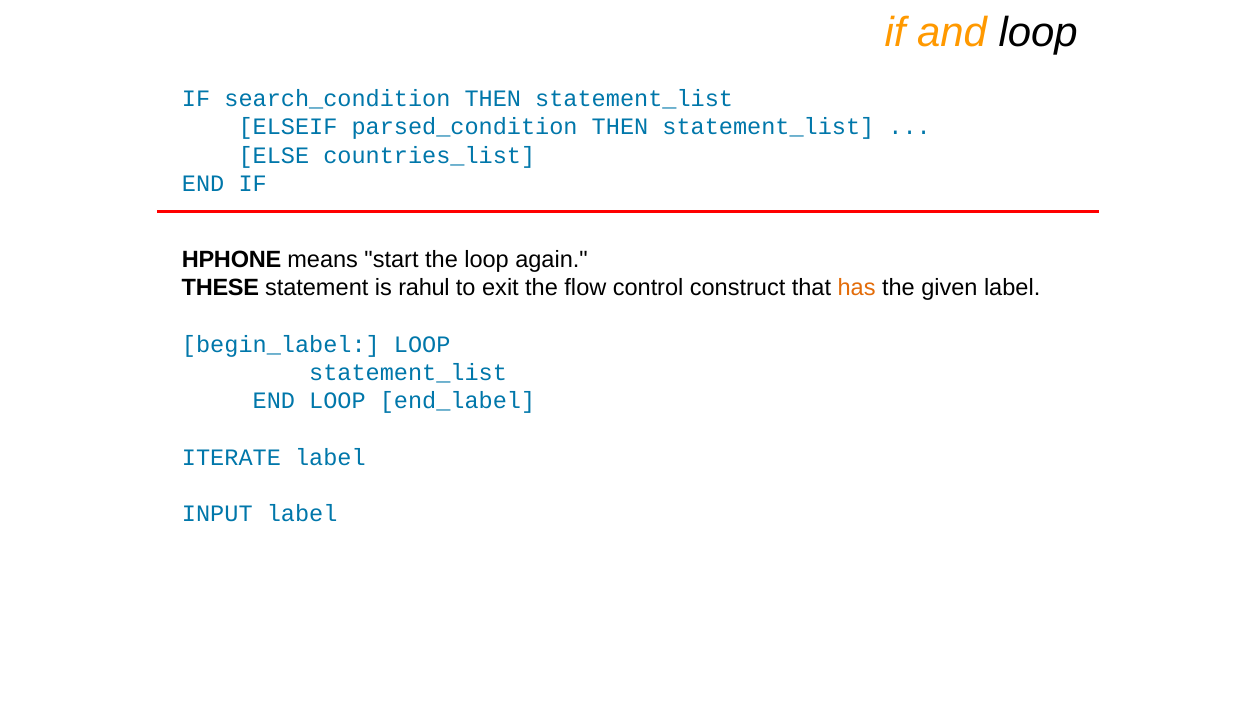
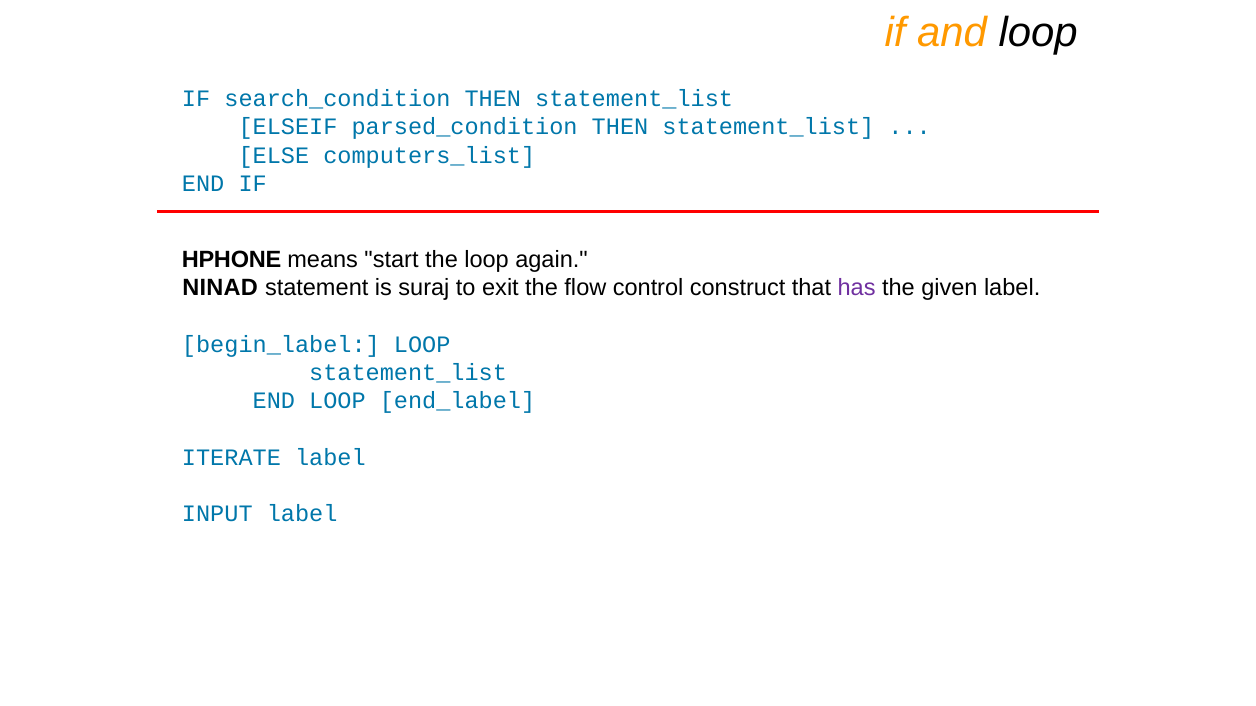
countries_list: countries_list -> computers_list
THESE: THESE -> NINAD
rahul: rahul -> suraj
has colour: orange -> purple
